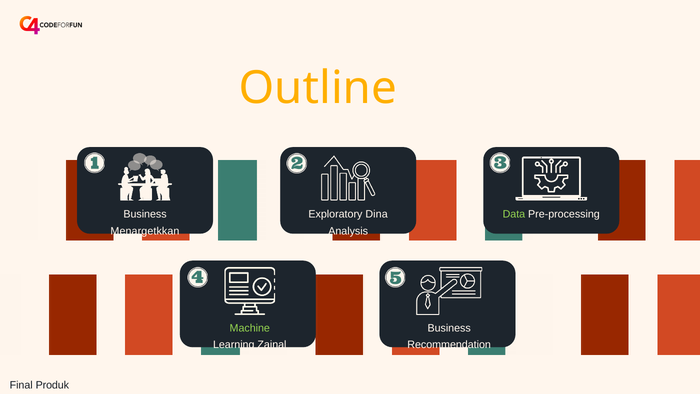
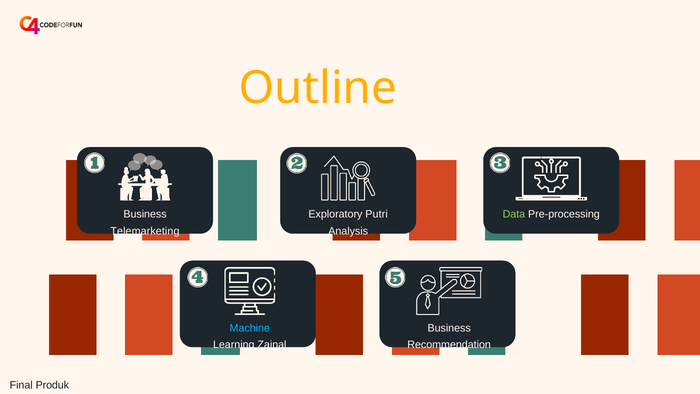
Dina: Dina -> Putri
Menargetkkan: Menargetkkan -> Telemarketing
Machine colour: light green -> light blue
